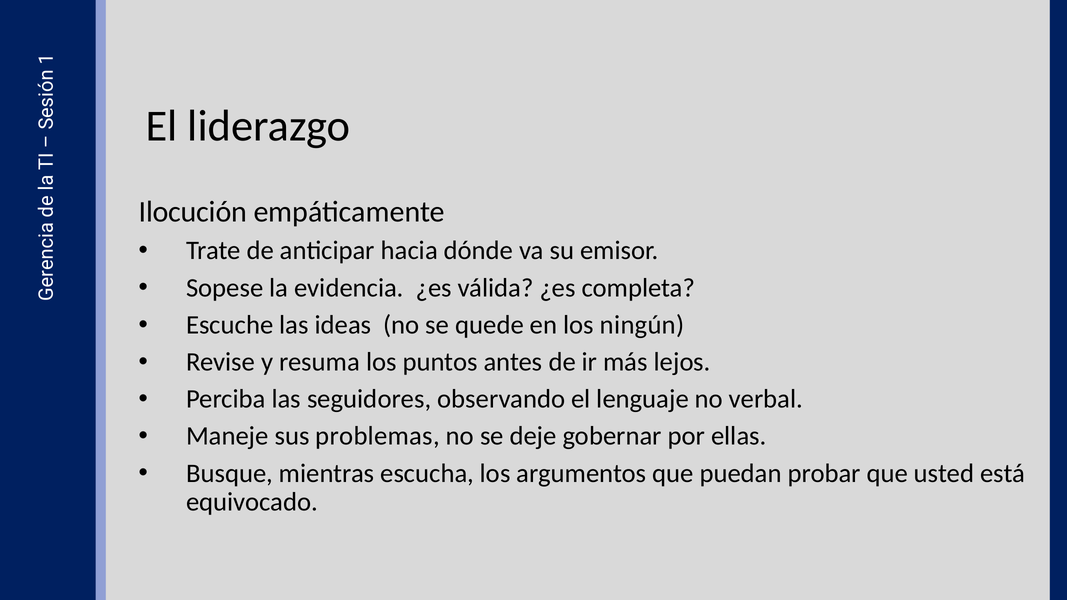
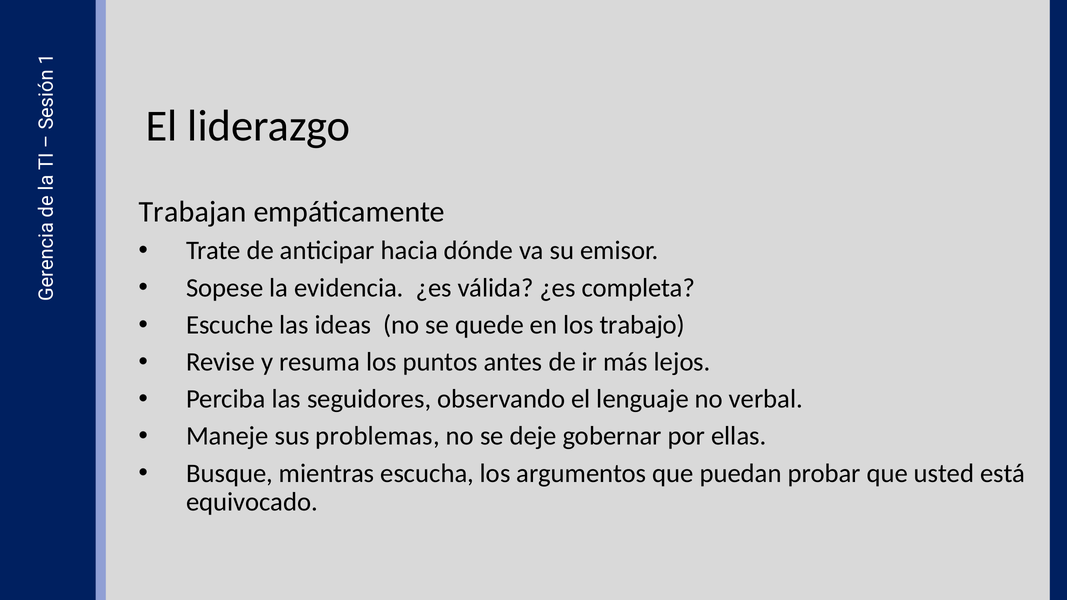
Ilocución: Ilocución -> Trabajan
ningún: ningún -> trabajo
